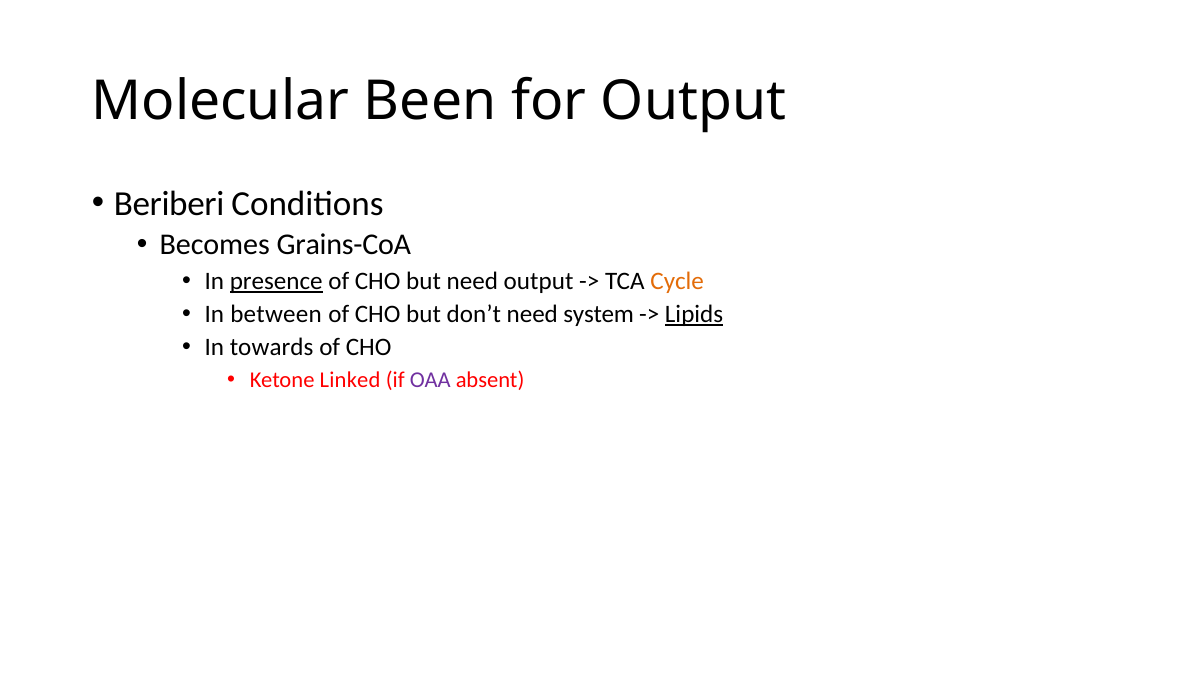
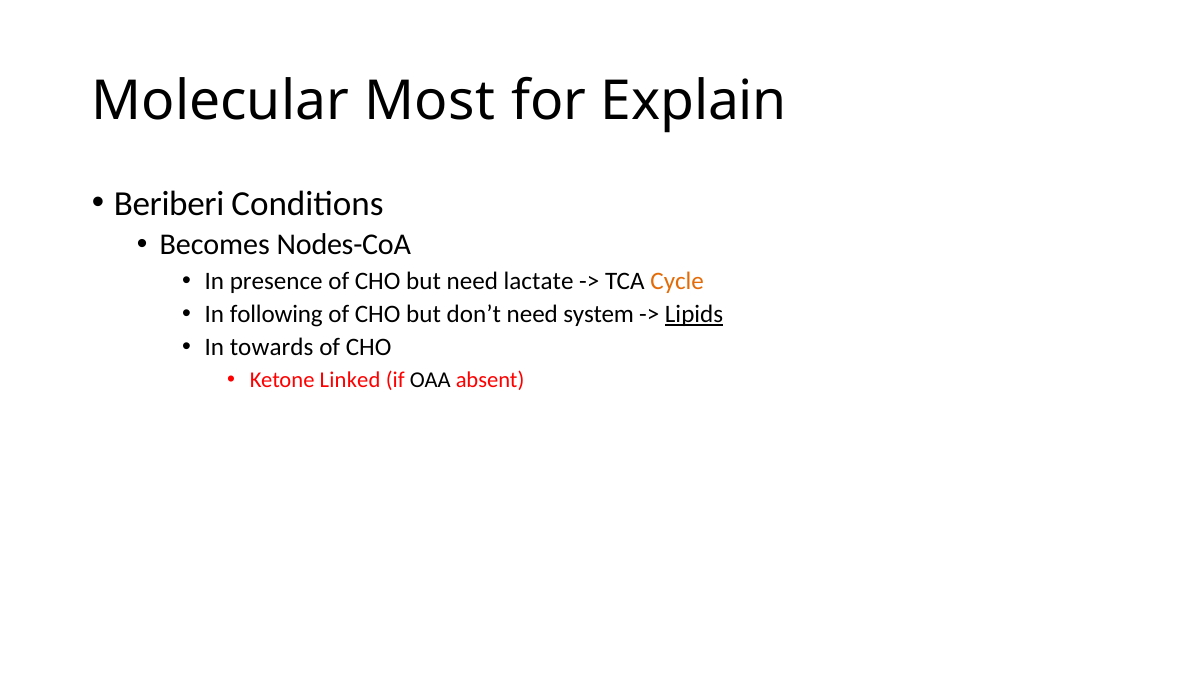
Been: Been -> Most
for Output: Output -> Explain
Grains-CoA: Grains-CoA -> Nodes-CoA
presence underline: present -> none
need output: output -> lactate
between: between -> following
OAA colour: purple -> black
